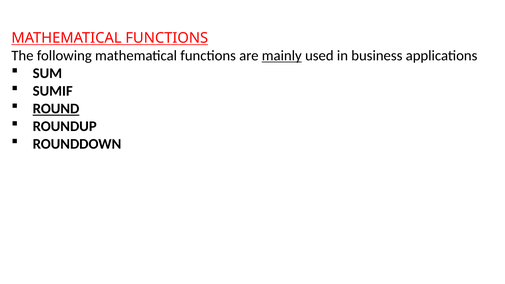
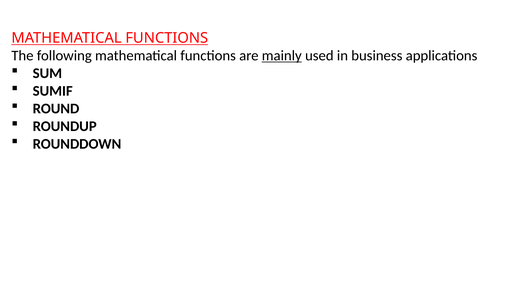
ROUND underline: present -> none
